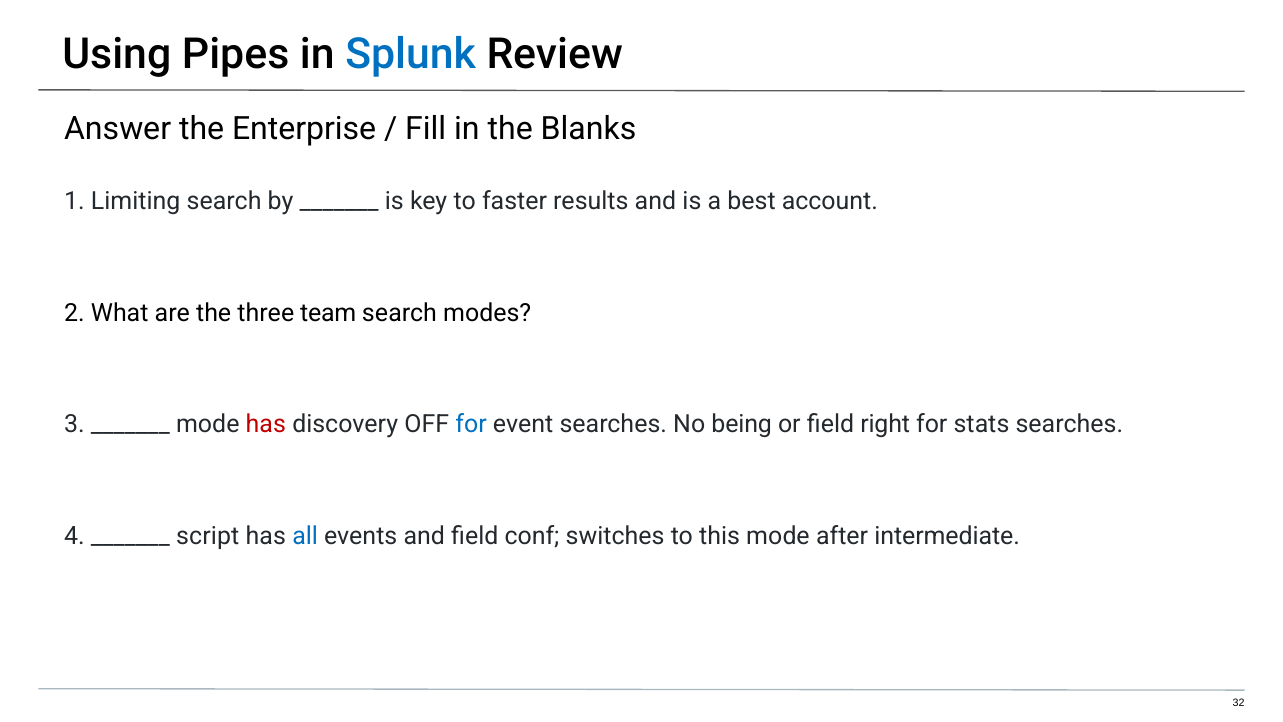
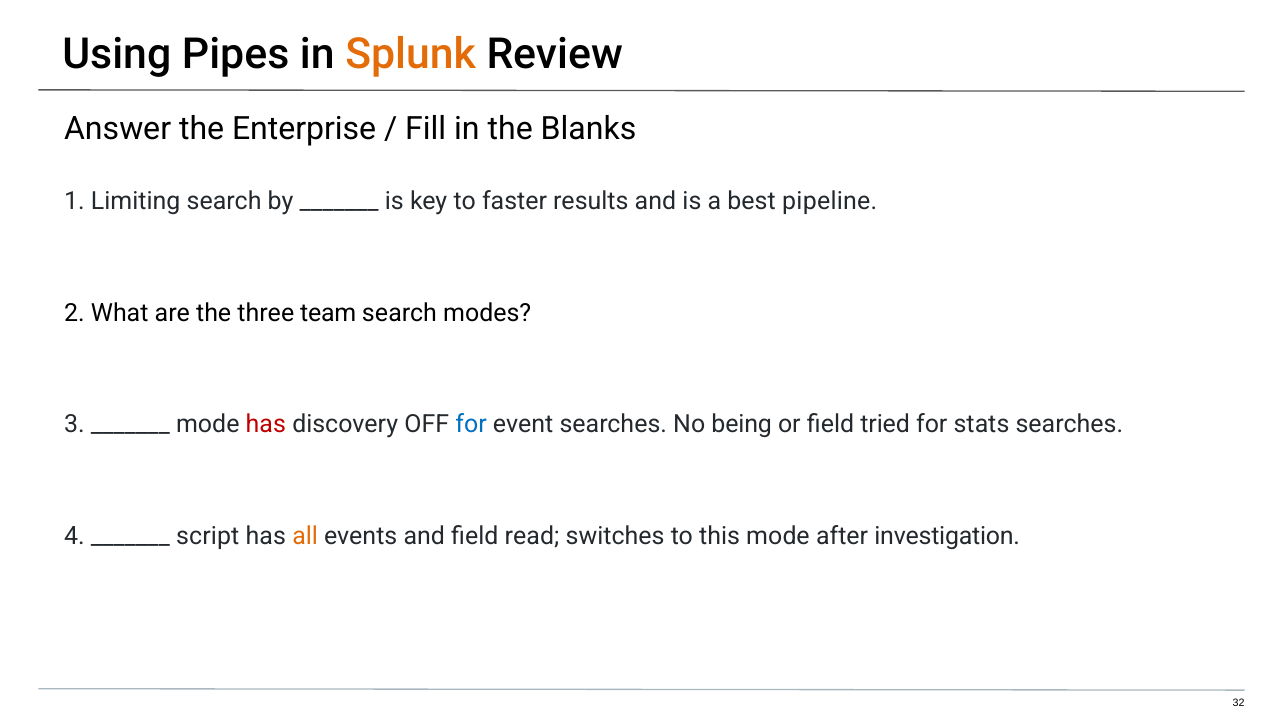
Splunk colour: blue -> orange
account: account -> pipeline
right: right -> tried
all colour: blue -> orange
conf: conf -> read
intermediate: intermediate -> investigation
